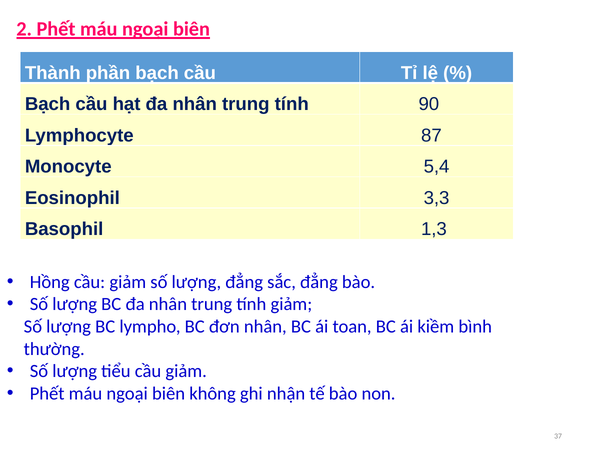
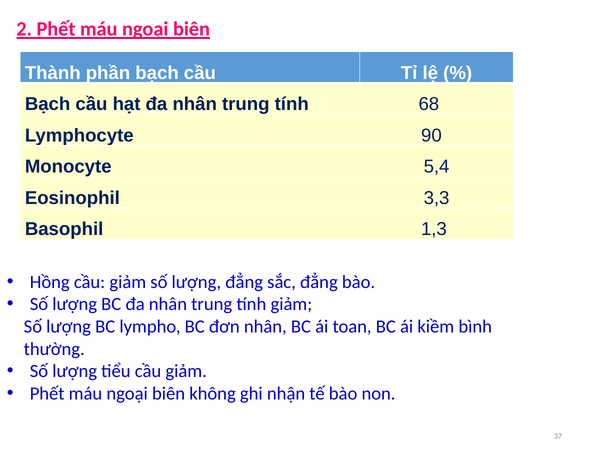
90: 90 -> 68
87: 87 -> 90
